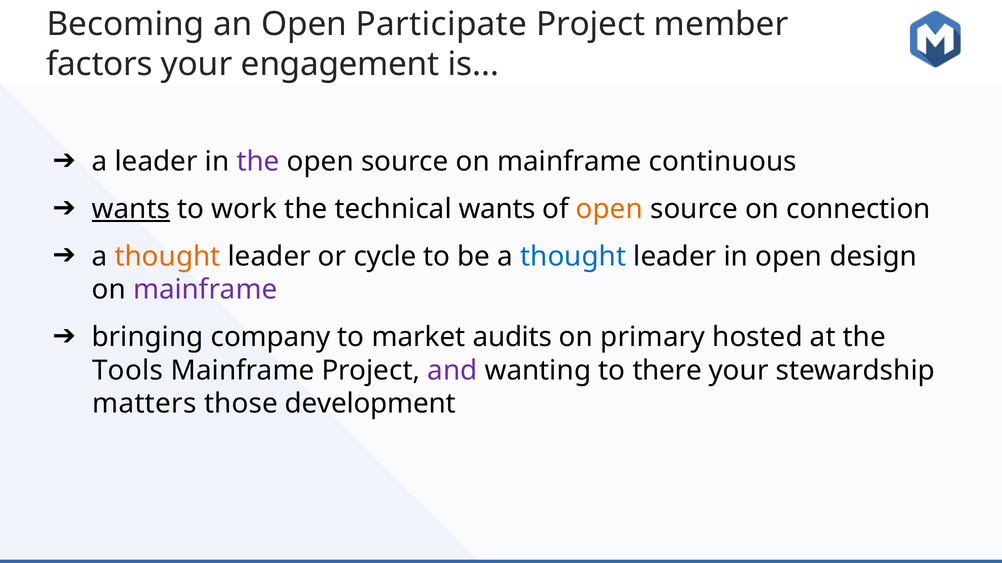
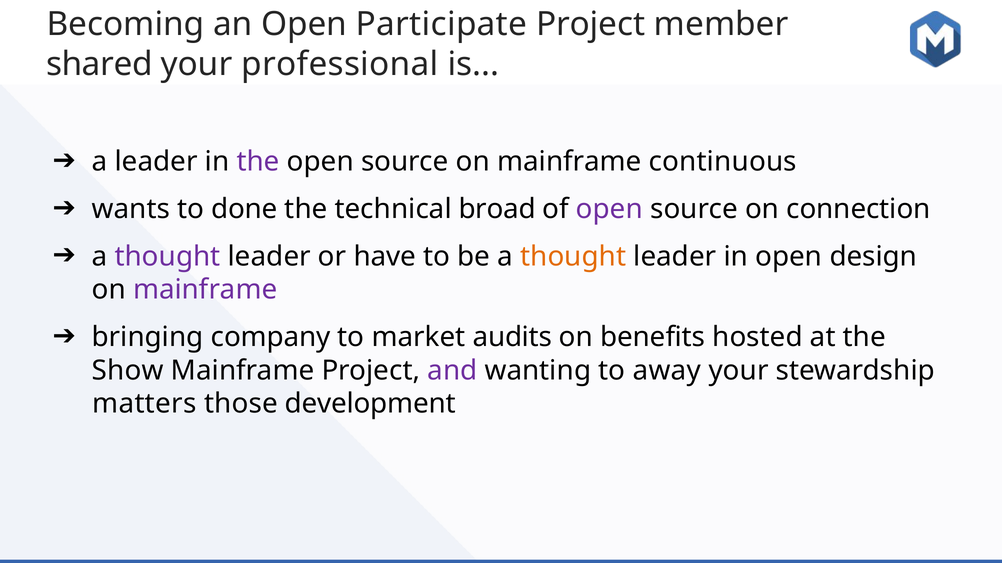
factors: factors -> shared
engagement: engagement -> professional
wants at (131, 209) underline: present -> none
work: work -> done
technical wants: wants -> broad
open at (609, 209) colour: orange -> purple
thought at (168, 257) colour: orange -> purple
cycle: cycle -> have
thought at (573, 257) colour: blue -> orange
primary: primary -> benefits
Tools: Tools -> Show
there: there -> away
